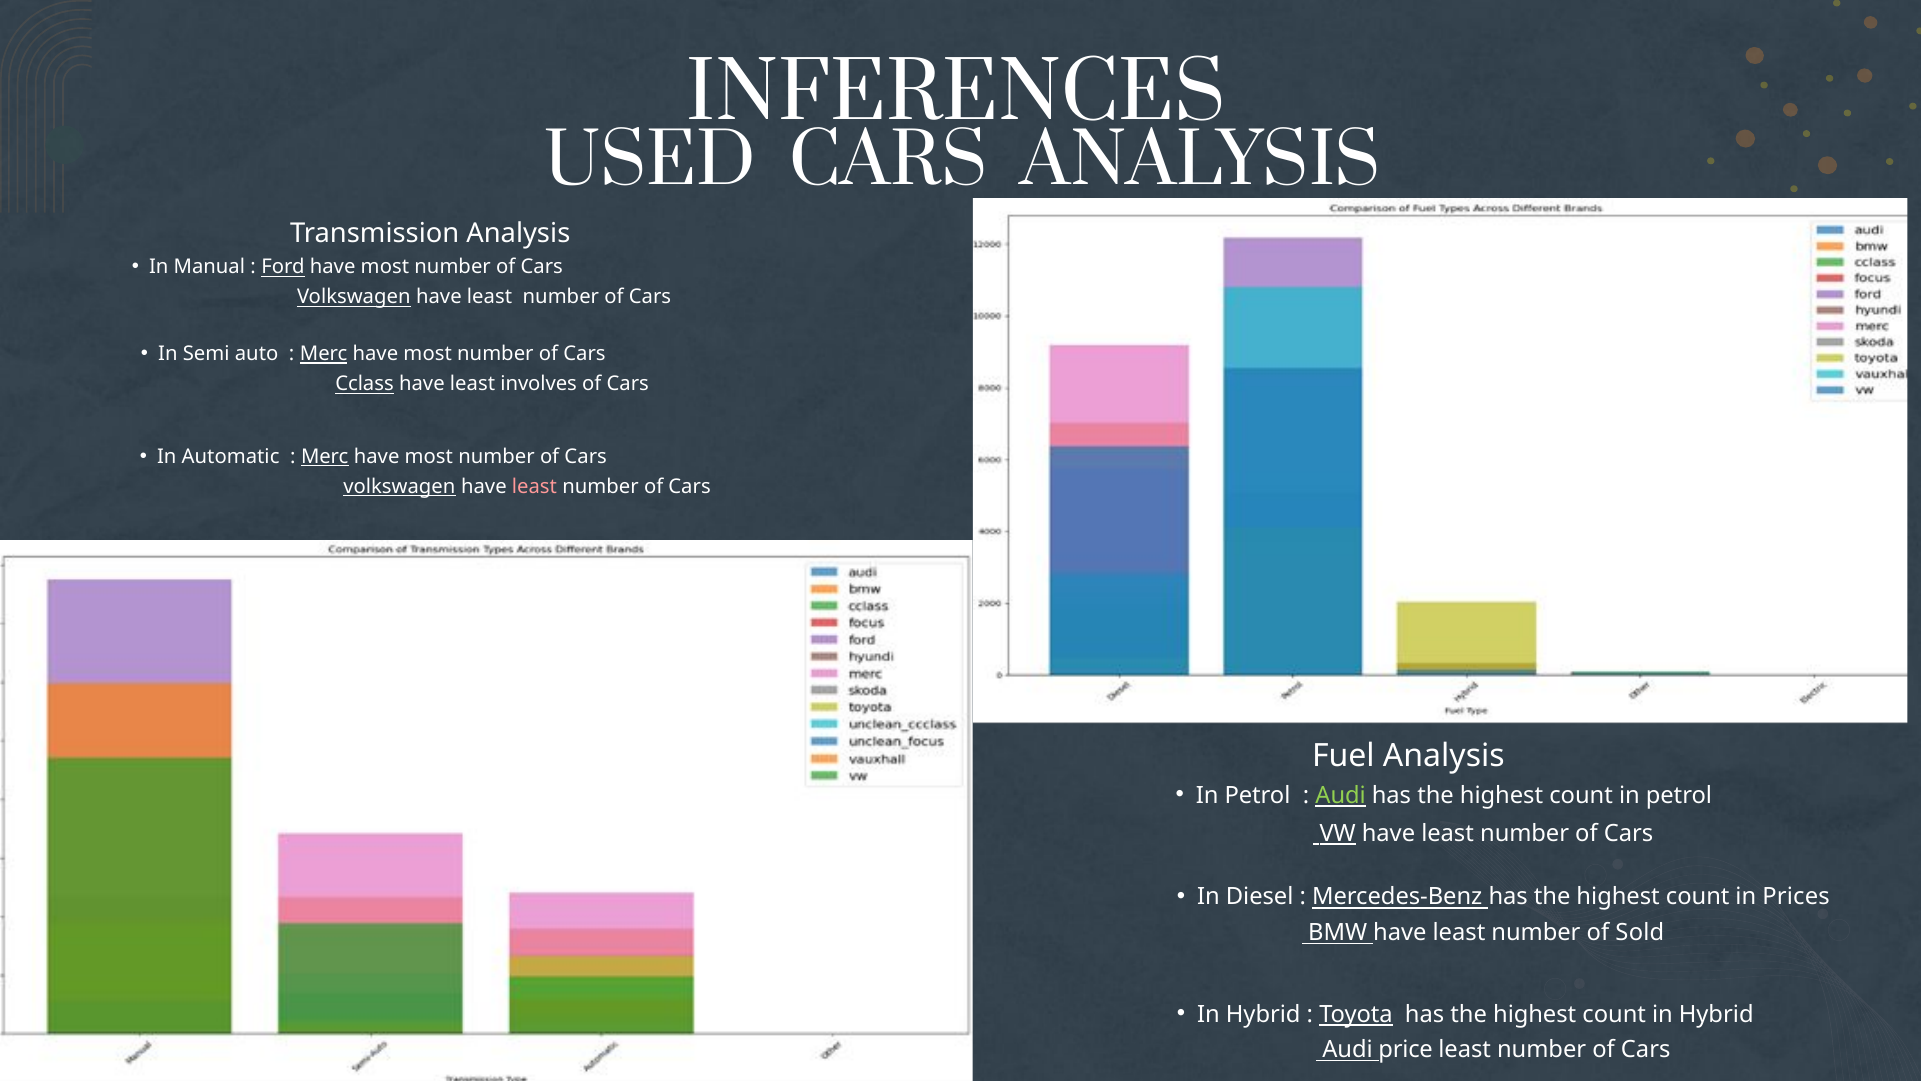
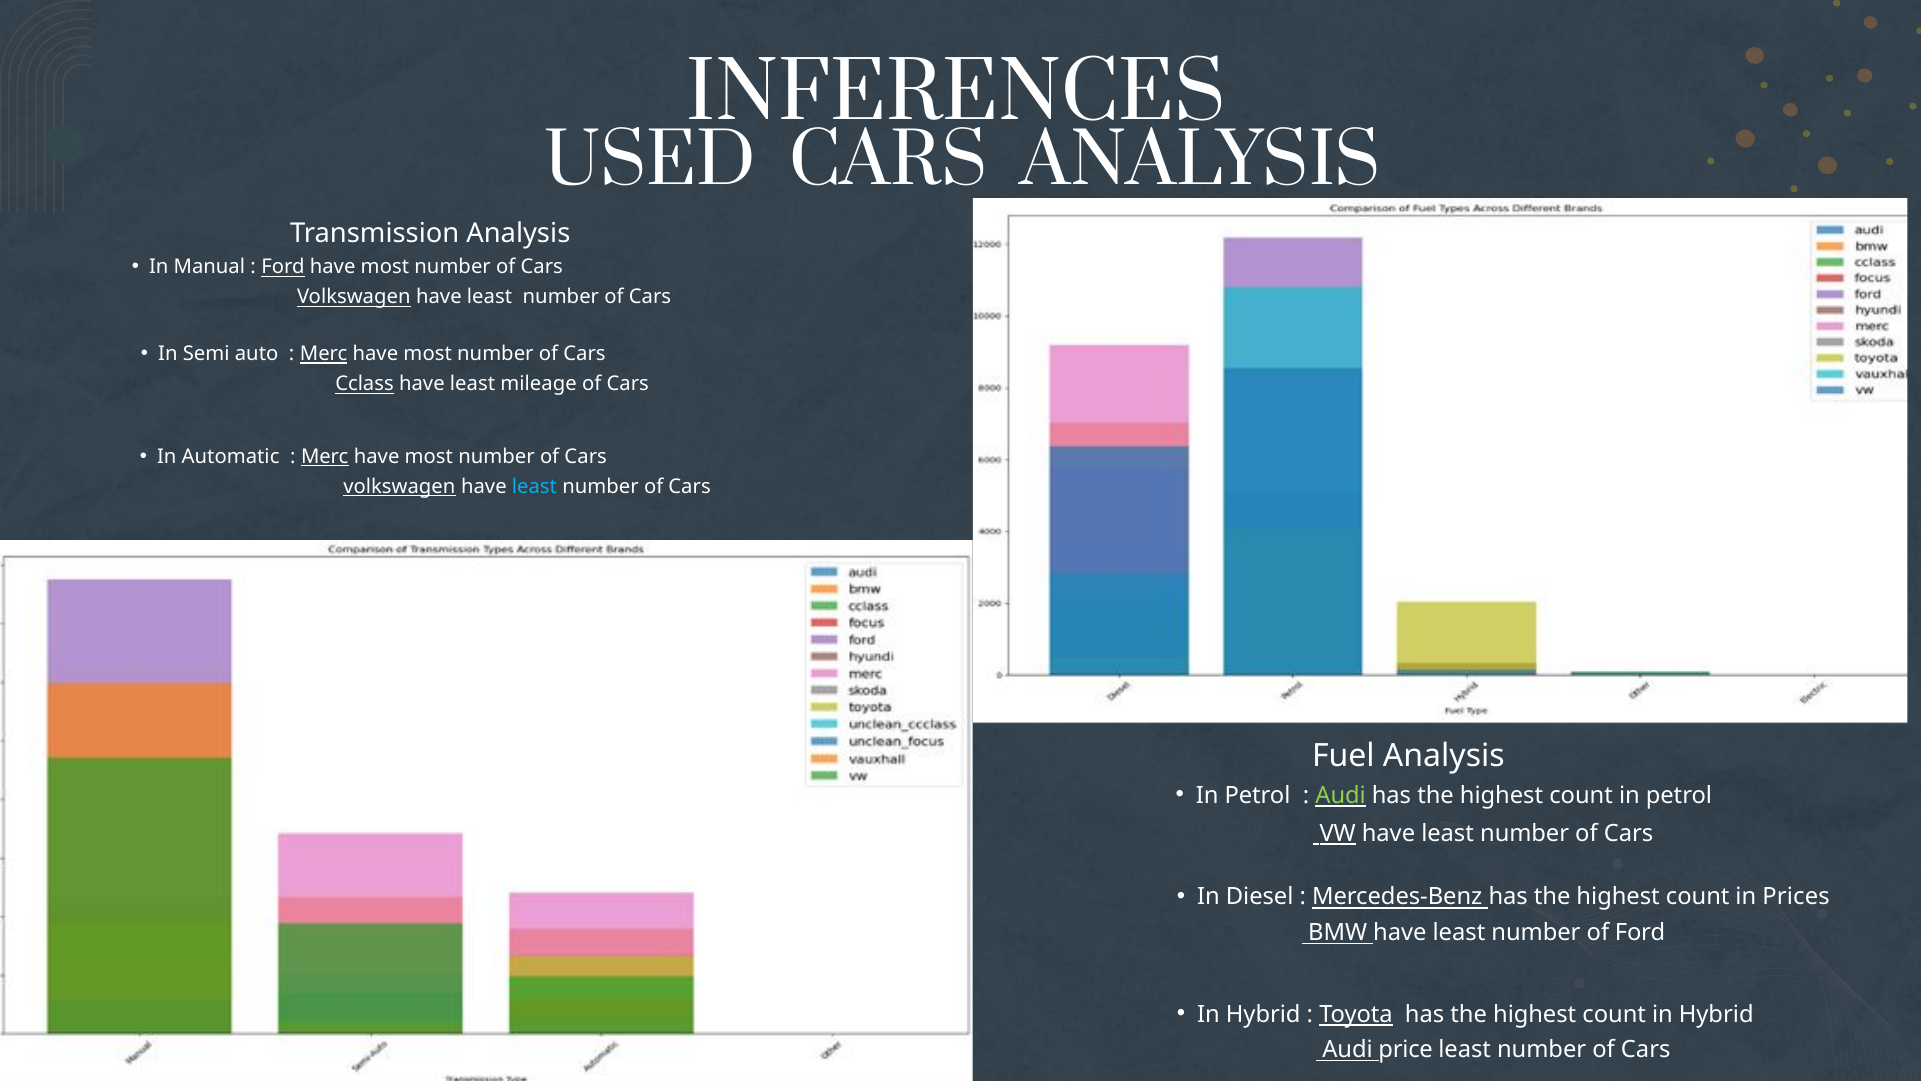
involves: involves -> mileage
least at (534, 486) colour: pink -> light blue
of Sold: Sold -> Ford
